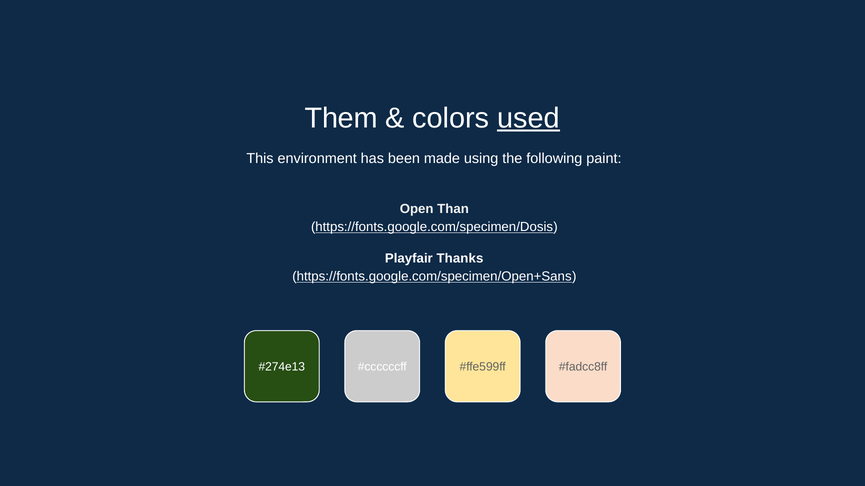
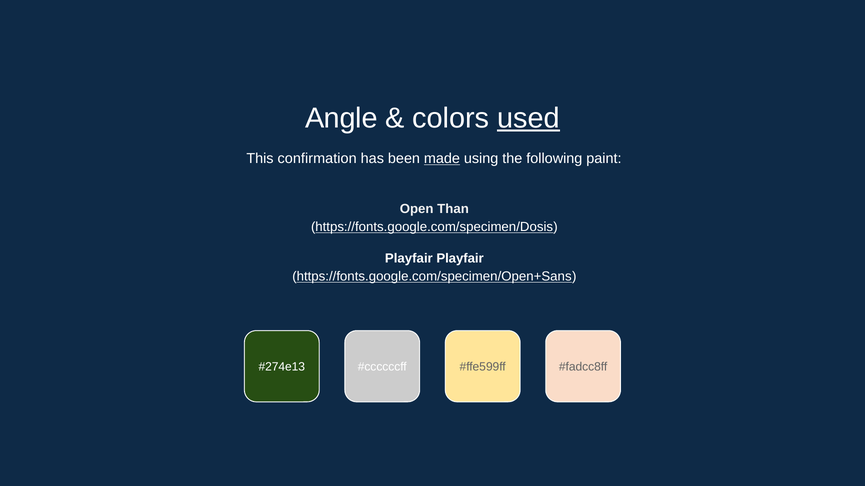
Them: Them -> Angle
environment: environment -> confirmation
made underline: none -> present
Playfair Thanks: Thanks -> Playfair
